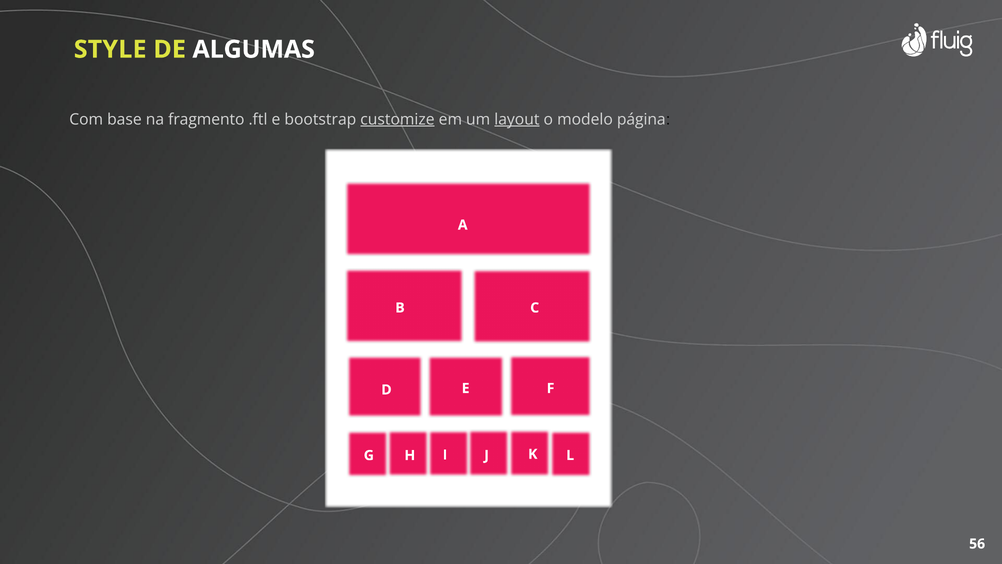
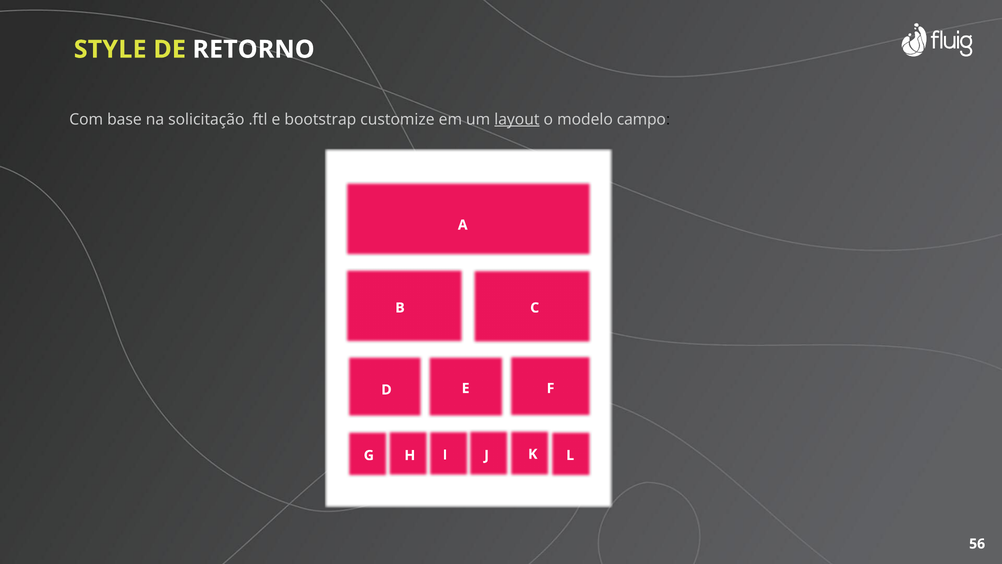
ALGUMAS: ALGUMAS -> RETORNO
fragmento: fragmento -> solicitação
customize underline: present -> none
página: página -> campo
